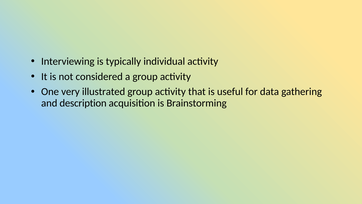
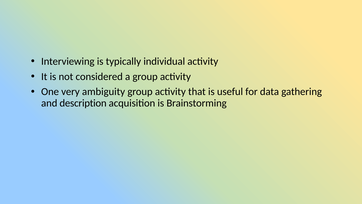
illustrated: illustrated -> ambiguity
